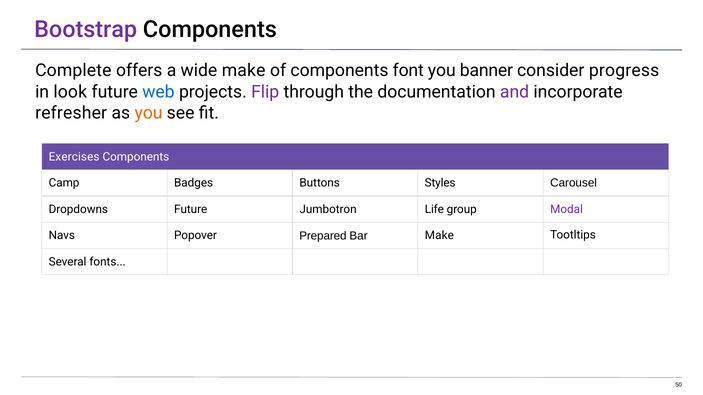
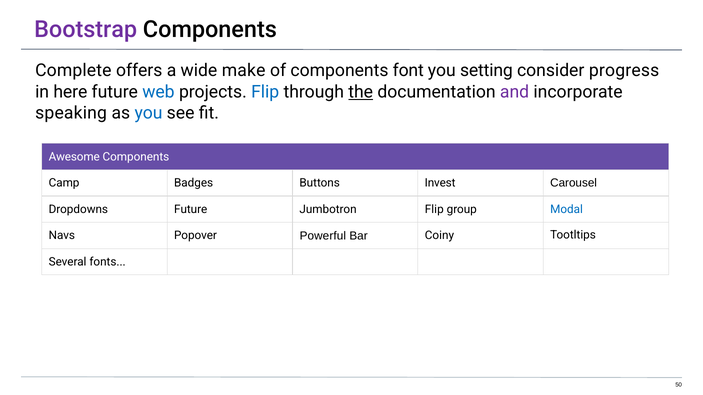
banner: banner -> setting
look: look -> here
Flip at (265, 92) colour: purple -> blue
the underline: none -> present
refresher: refresher -> speaking
you at (148, 113) colour: orange -> blue
Exercises: Exercises -> Awesome
Styles: Styles -> Invest
Jumbotron Life: Life -> Flip
Modal colour: purple -> blue
Prepared: Prepared -> Powerful
Bar Make: Make -> Coiny
